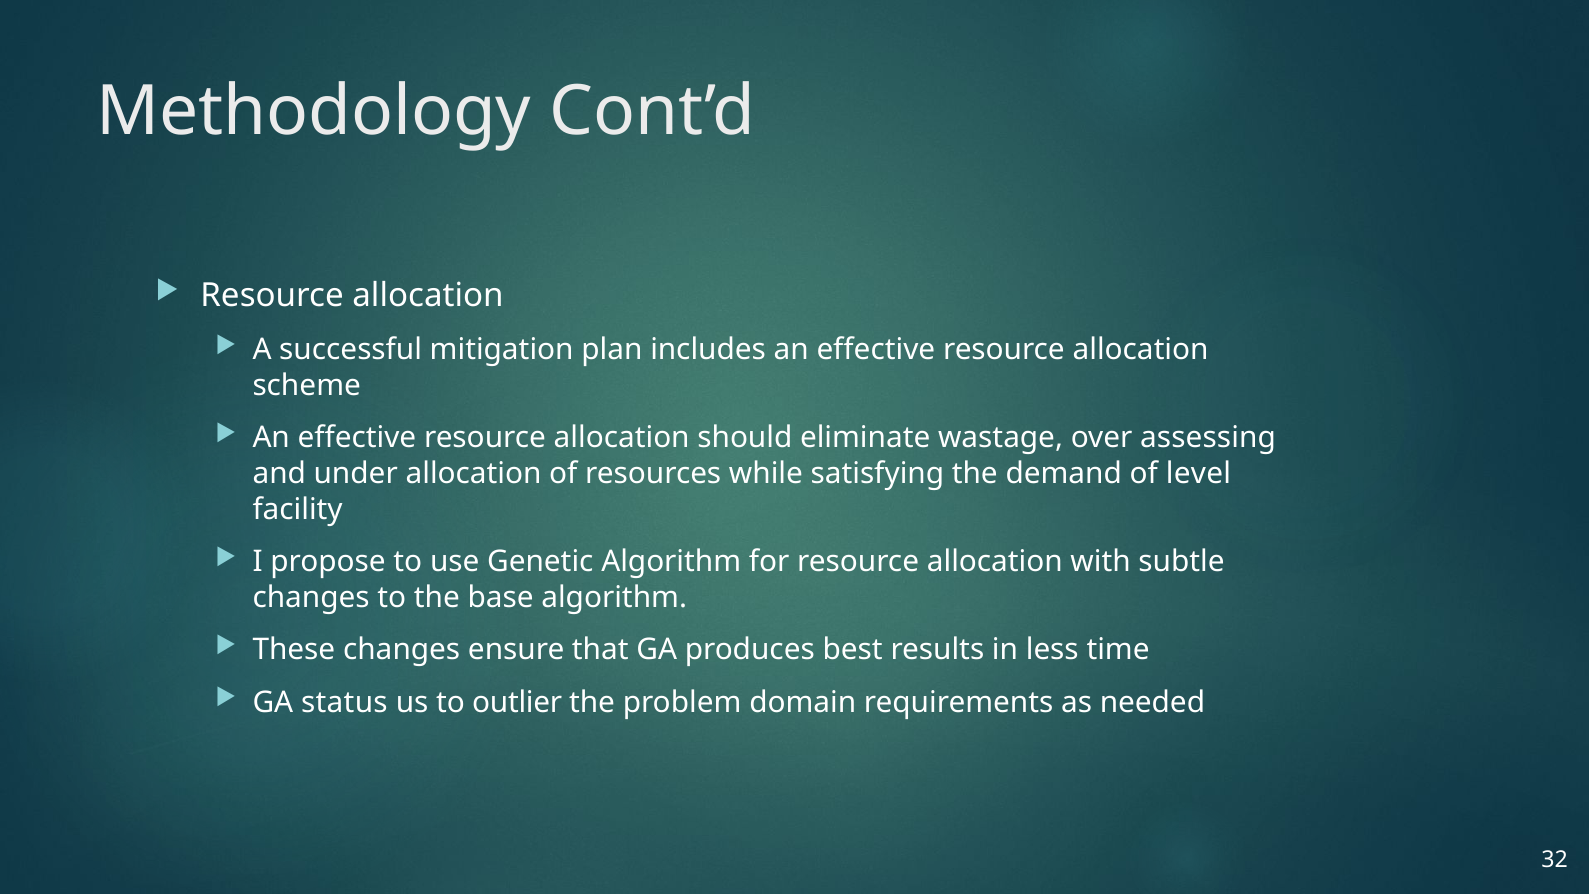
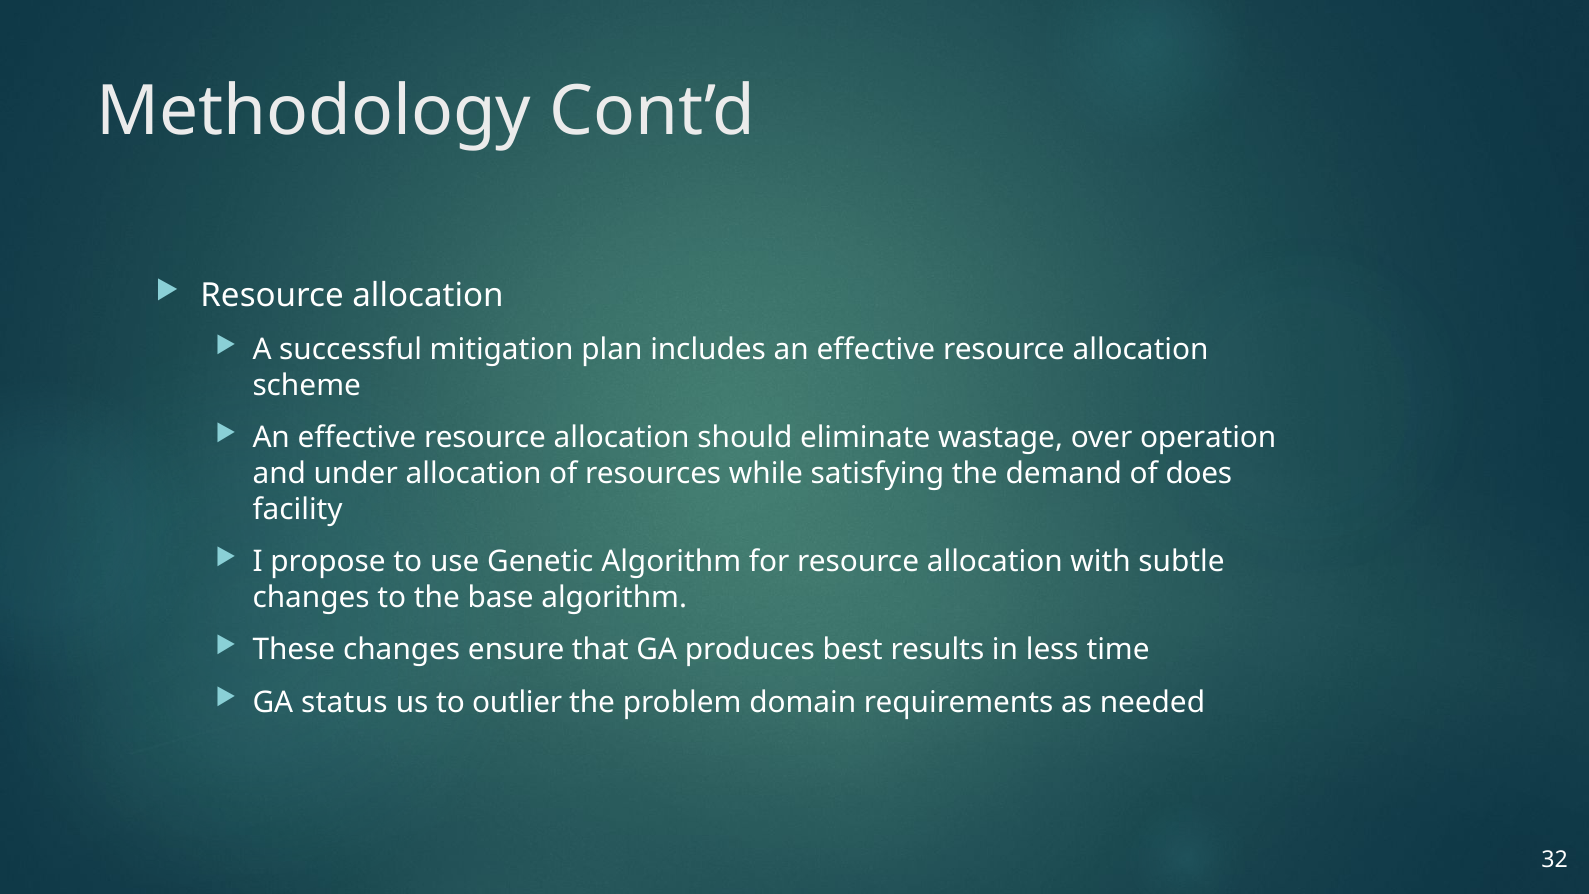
assessing: assessing -> operation
level: level -> does
